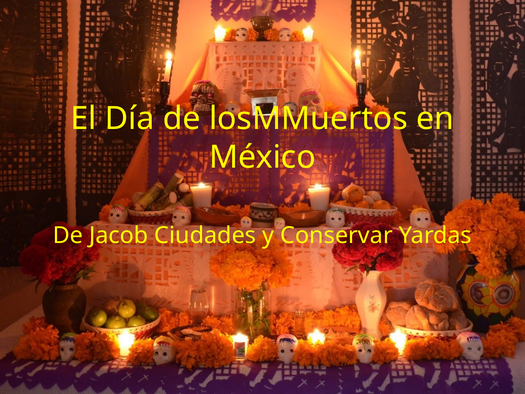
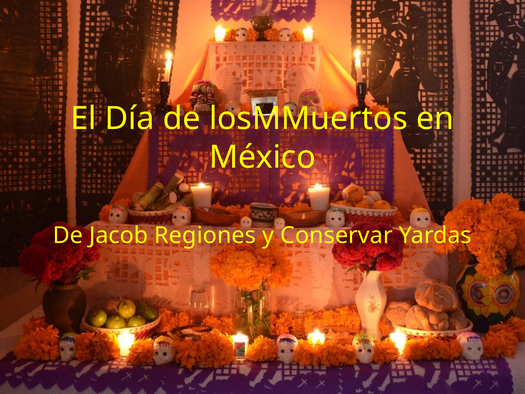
Ciudades: Ciudades -> Regiones
